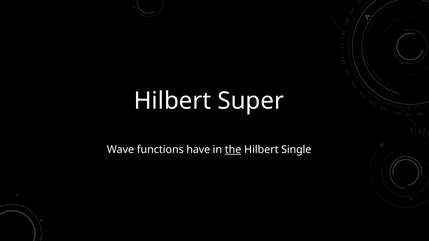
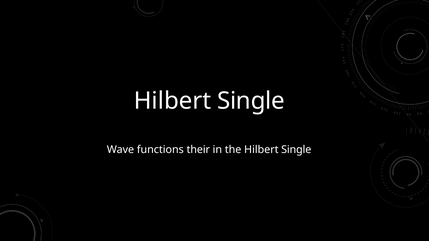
Super at (251, 101): Super -> Single
have: have -> their
the underline: present -> none
